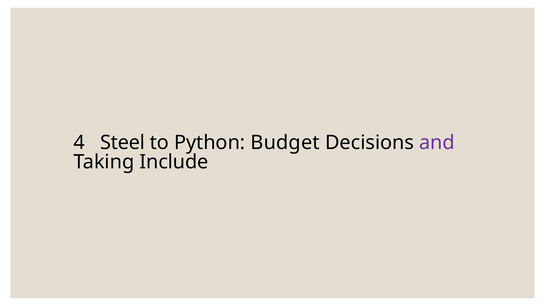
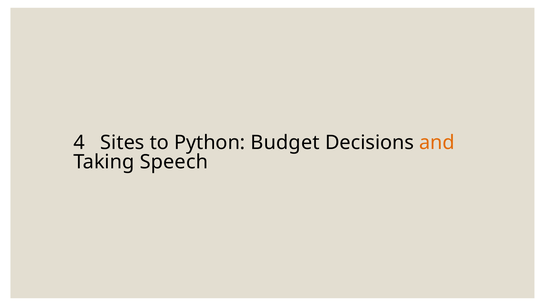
Steel: Steel -> Sites
and colour: purple -> orange
Include: Include -> Speech
